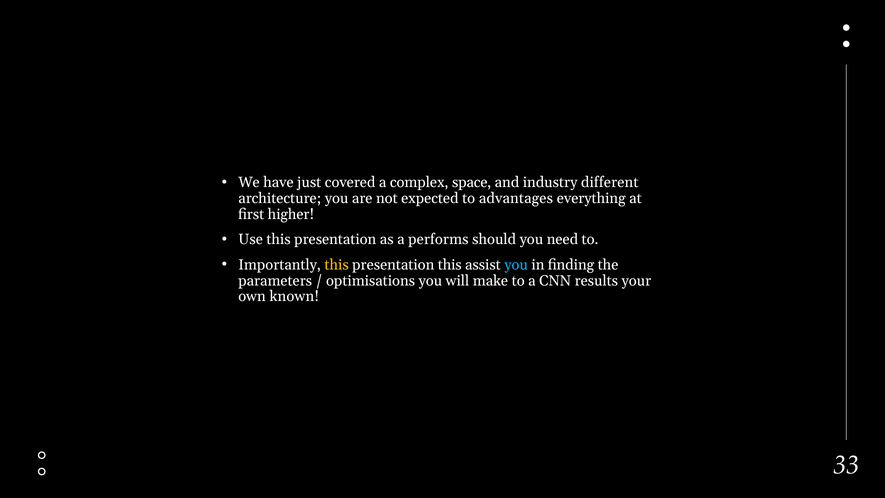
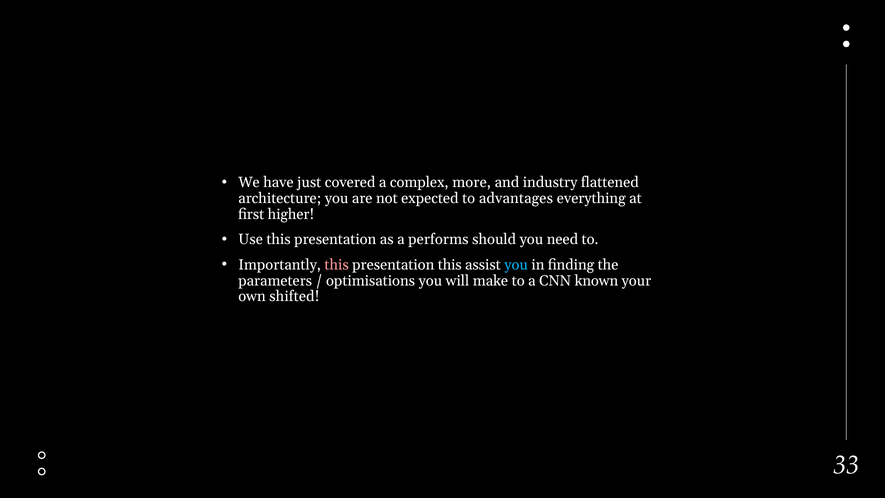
space: space -> more
different: different -> flattened
this at (337, 265) colour: yellow -> pink
results: results -> known
known: known -> shifted
